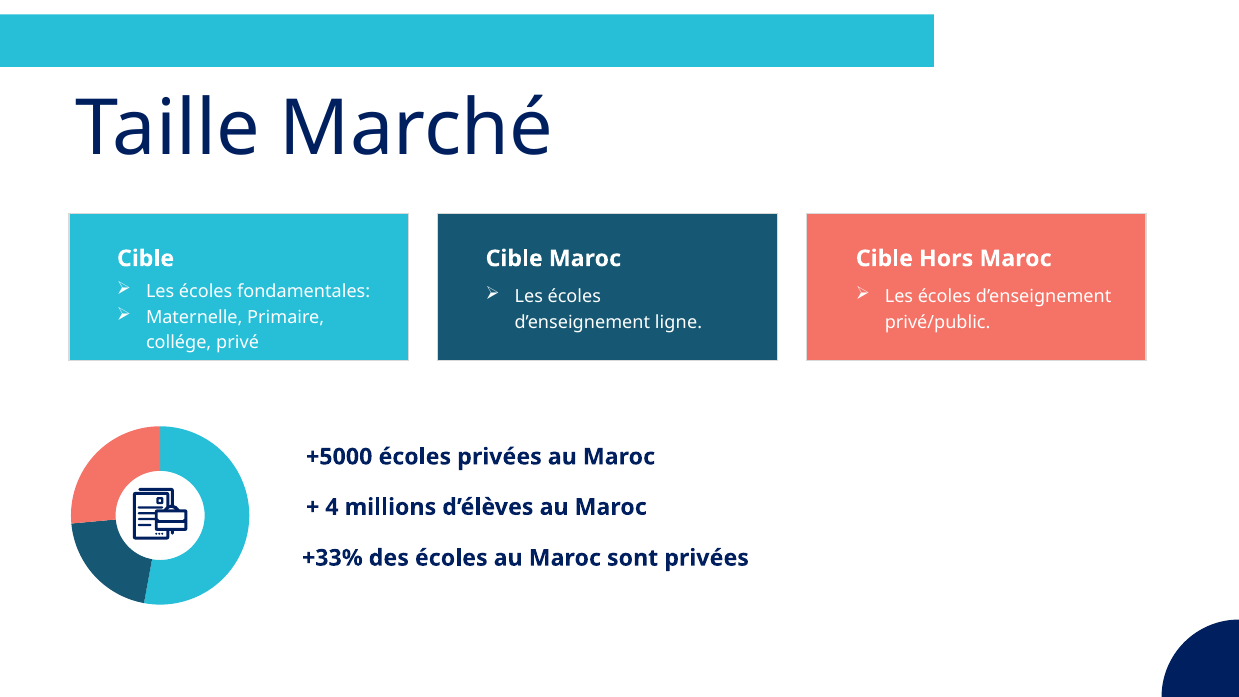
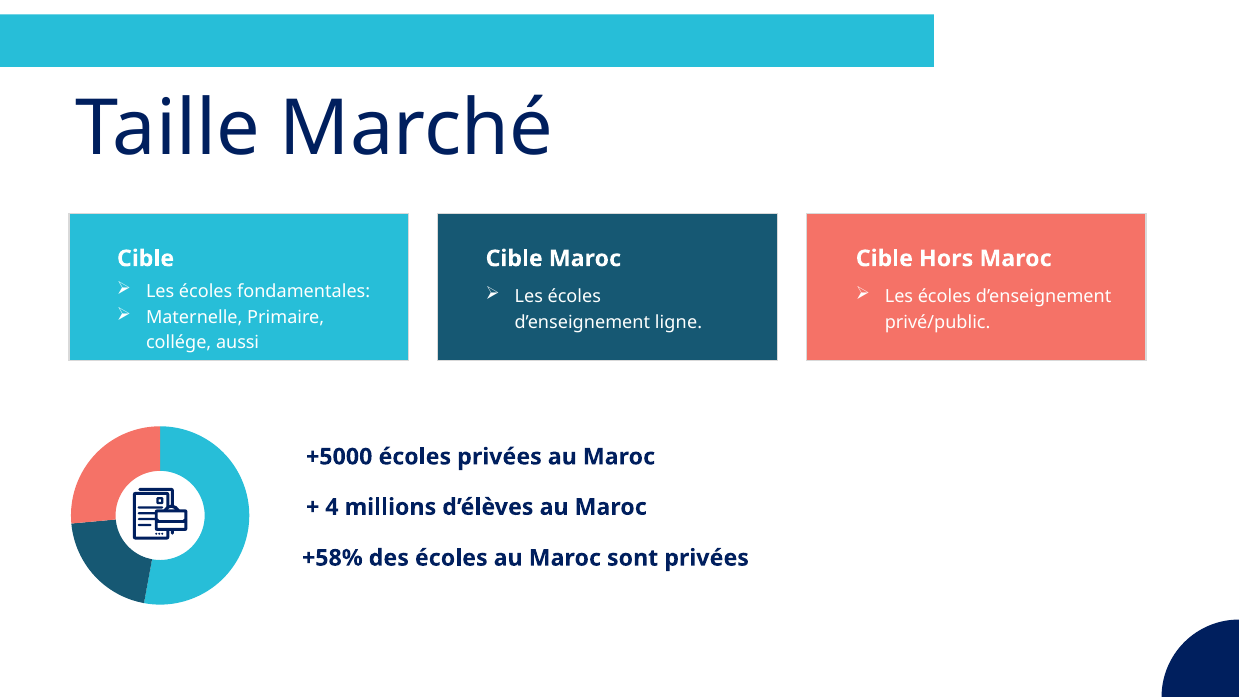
privé: privé -> aussi
+33%: +33% -> +58%
